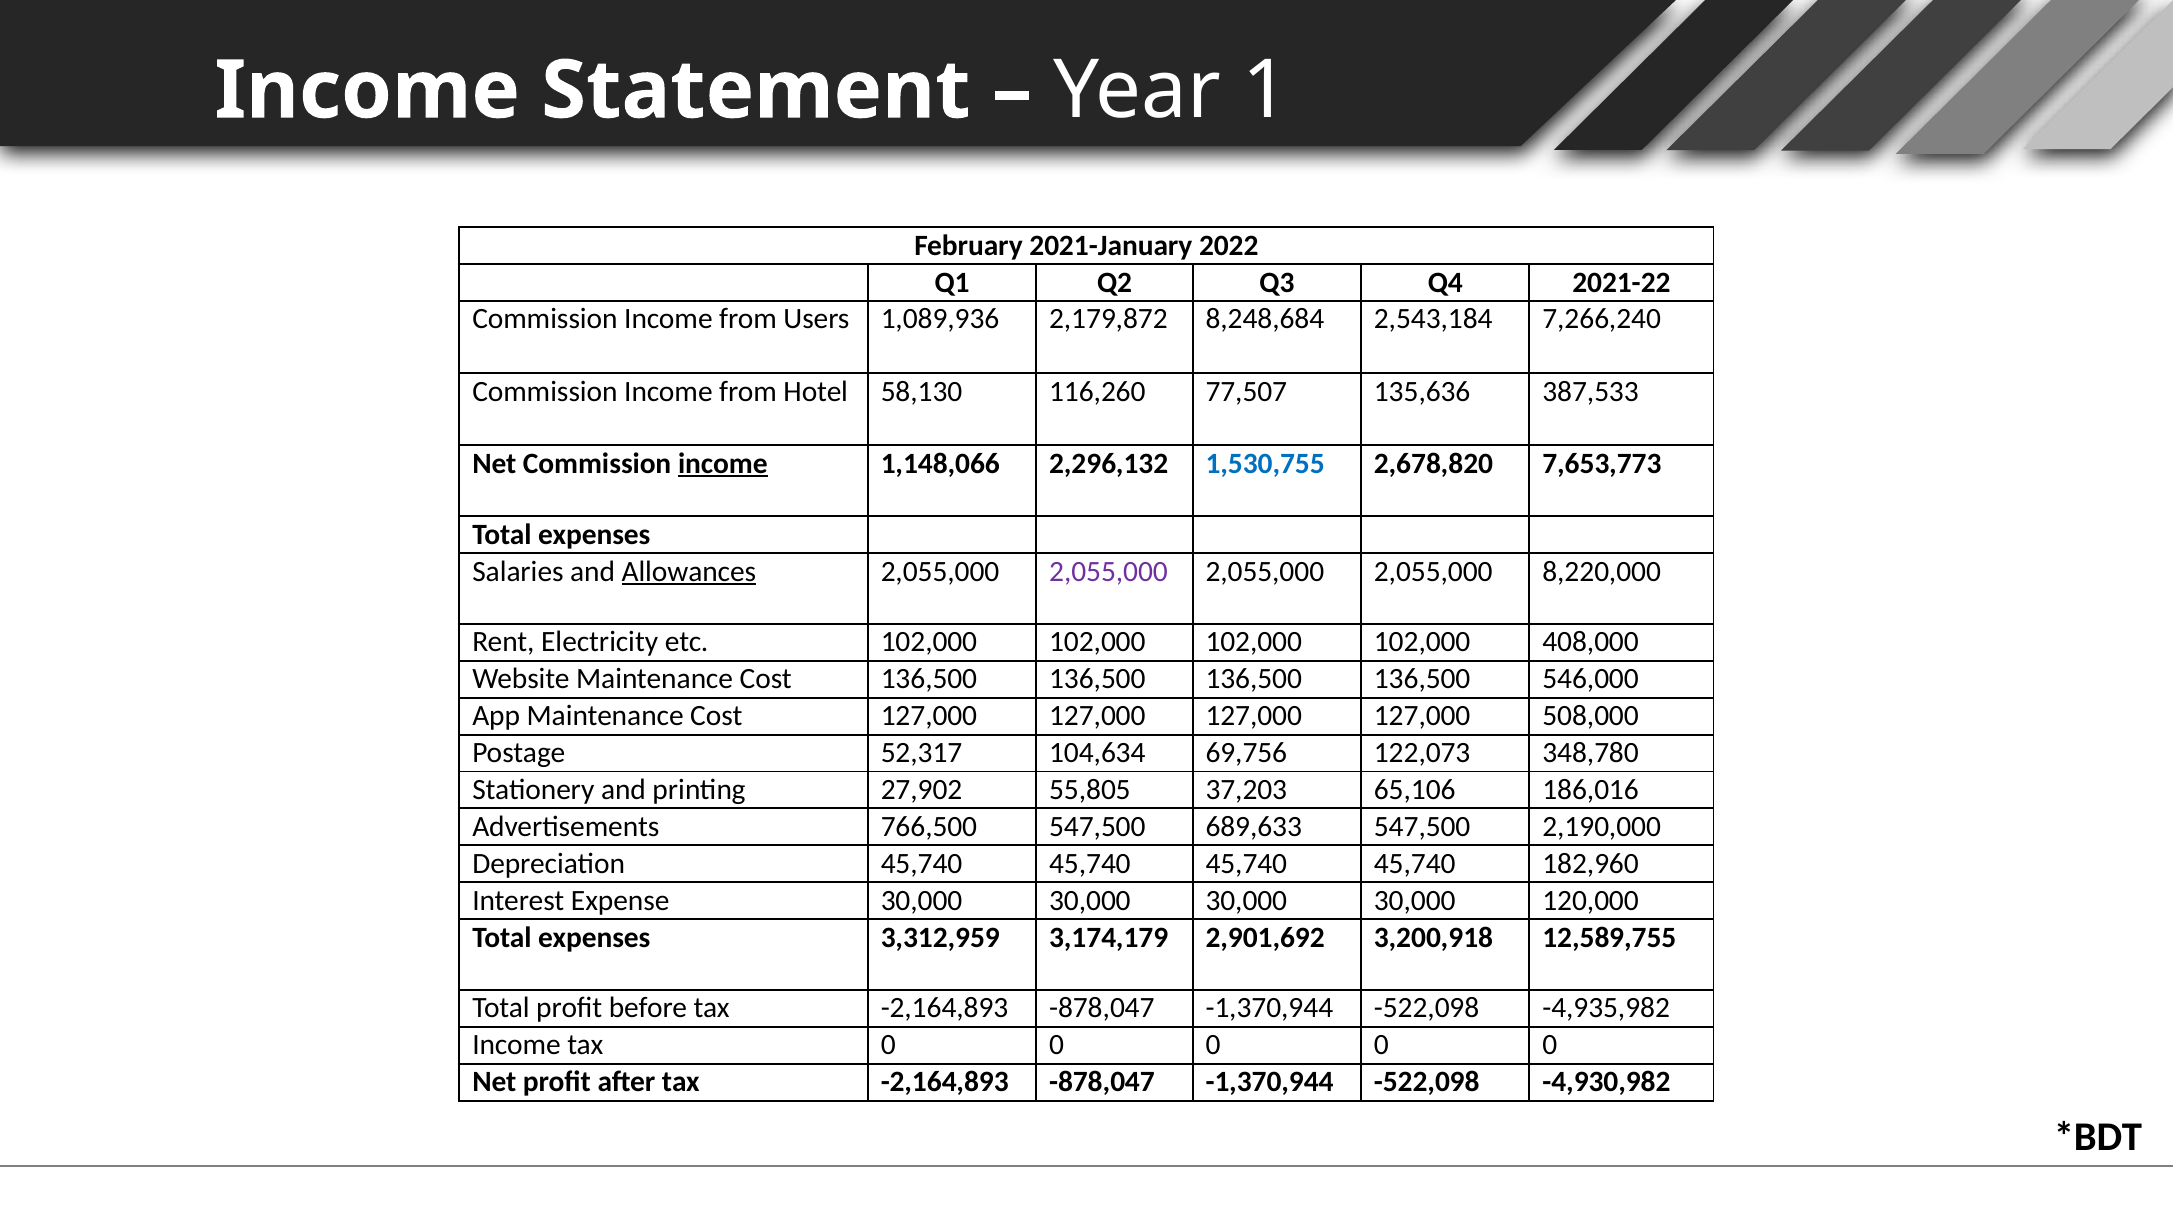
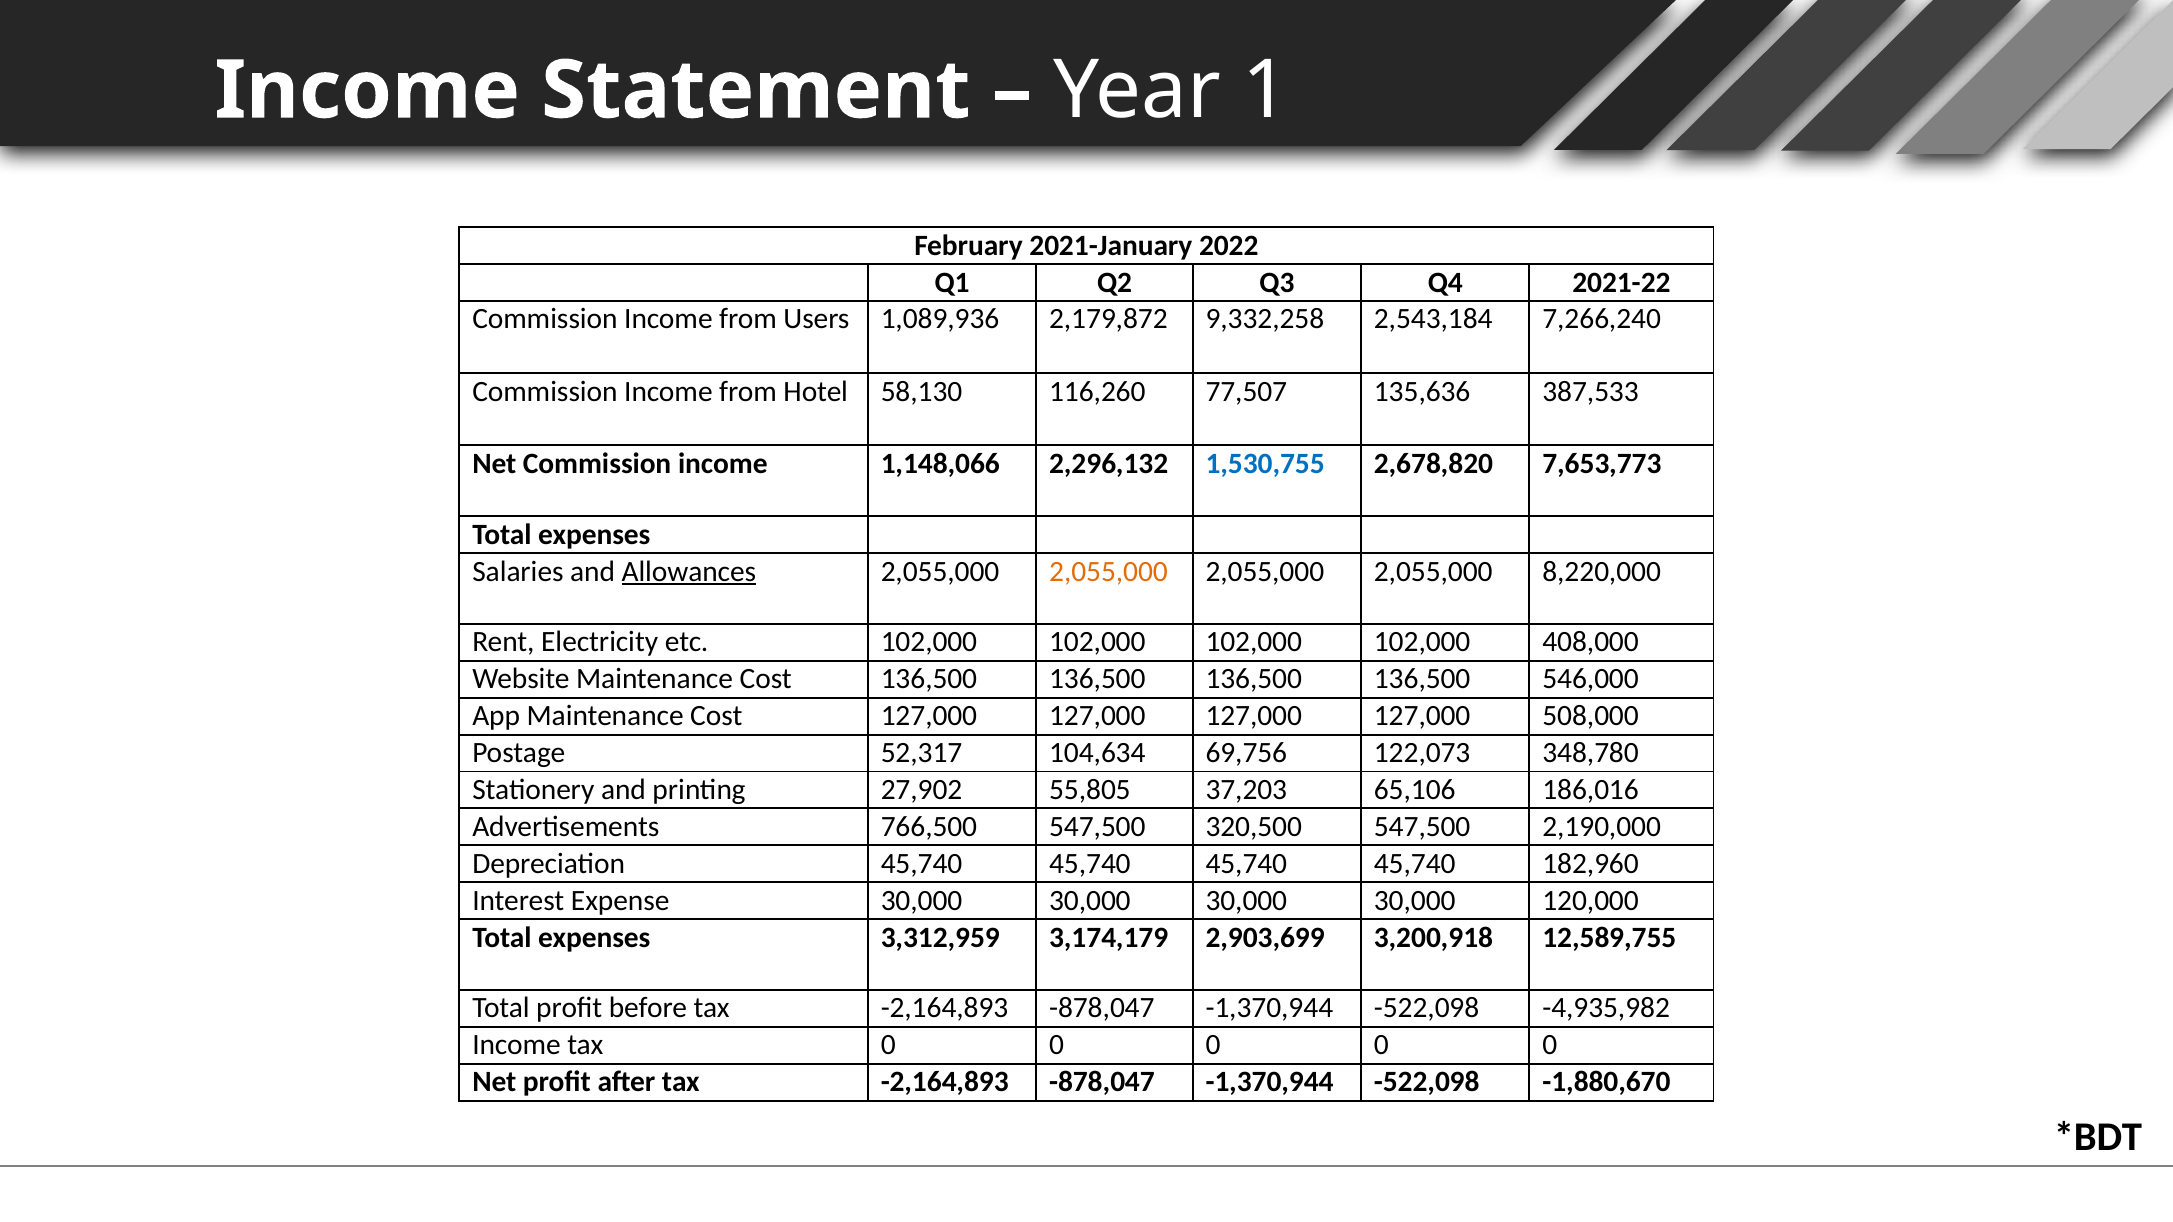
8,248,684: 8,248,684 -> 9,332,258
income at (723, 464) underline: present -> none
2,055,000 at (1109, 571) colour: purple -> orange
689,633: 689,633 -> 320,500
2,901,692: 2,901,692 -> 2,903,699
-4,930,982: -4,930,982 -> -1,880,670
